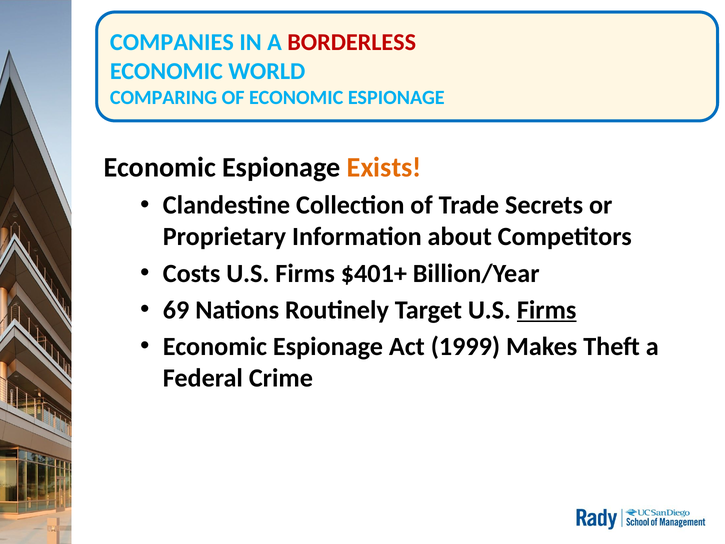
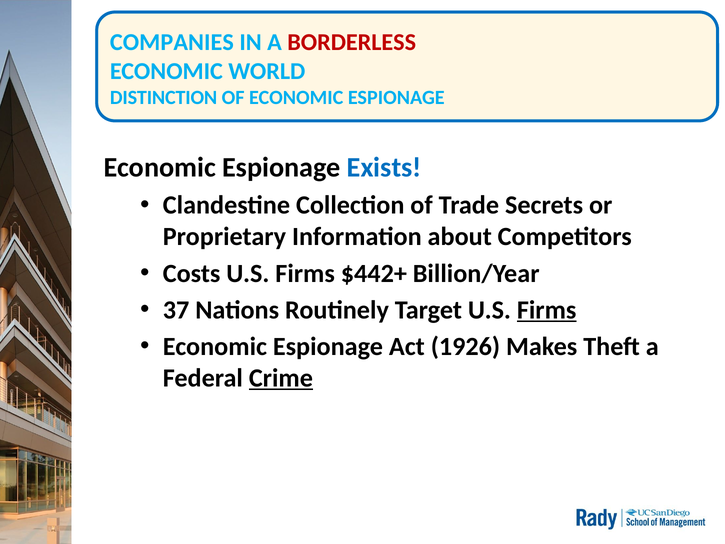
COMPARING: COMPARING -> DISTINCTION
Exists colour: orange -> blue
$401+: $401+ -> $442+
69: 69 -> 37
1999: 1999 -> 1926
Crime underline: none -> present
